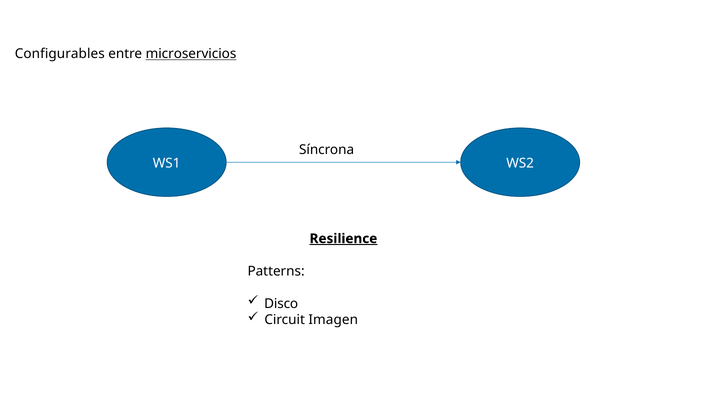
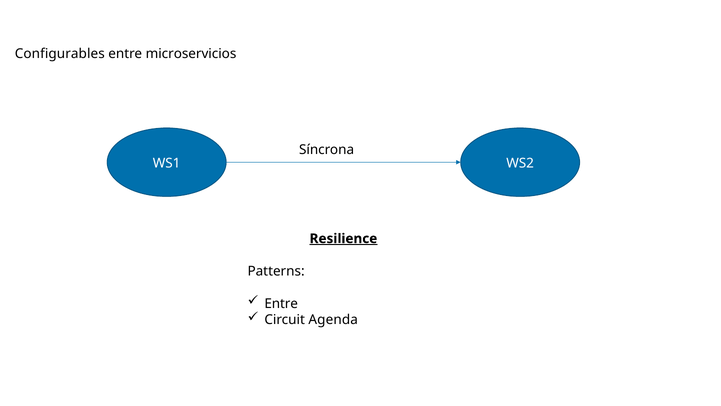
microservicios at (191, 54) underline: present -> none
Disco at (281, 303): Disco -> Entre
Imagen: Imagen -> Agenda
